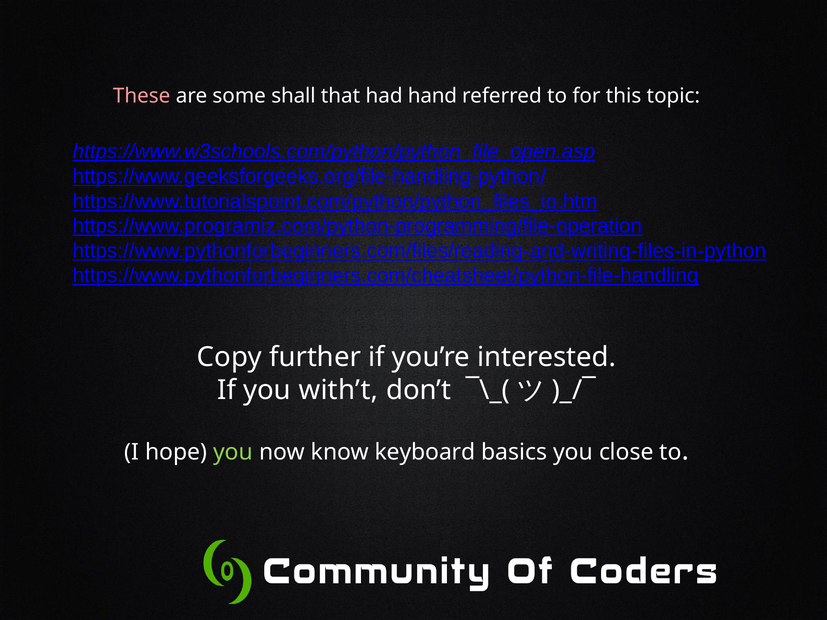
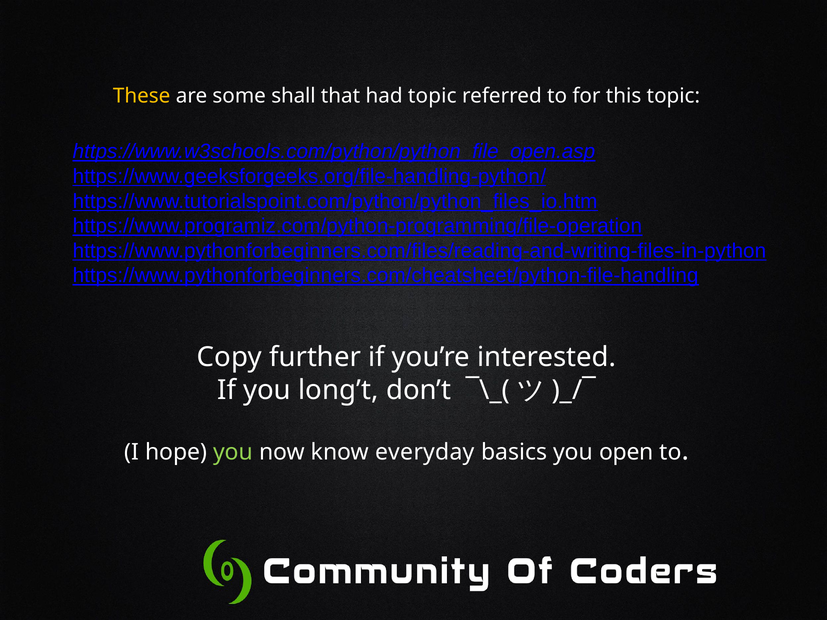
These colour: pink -> yellow
had hand: hand -> topic
with’t: with’t -> long’t
keyboard: keyboard -> everyday
close: close -> open
